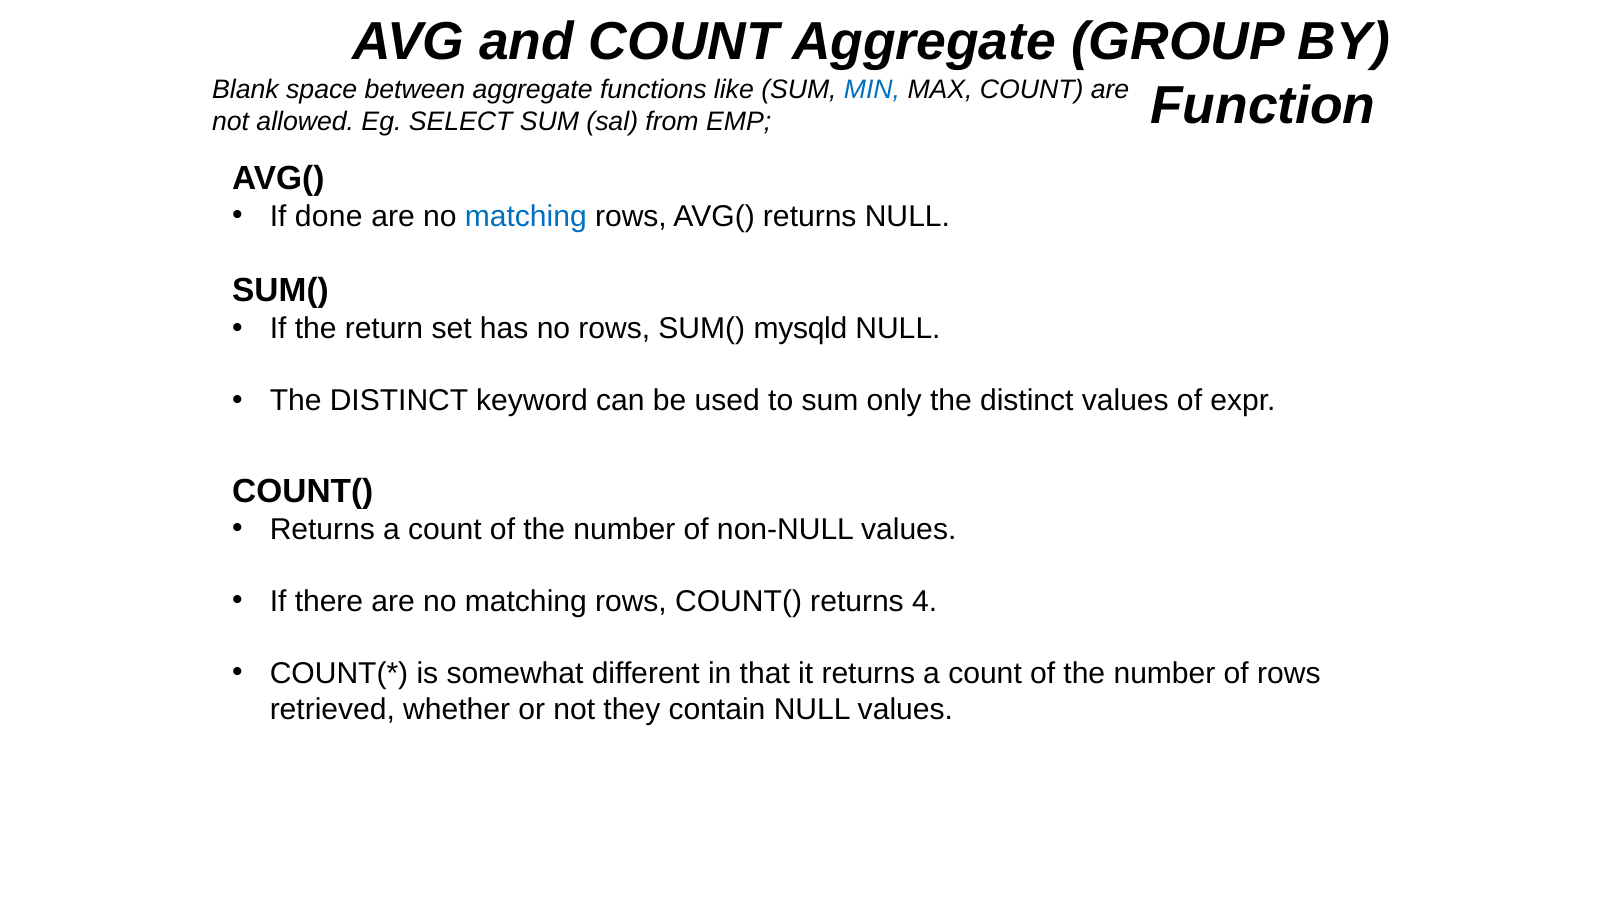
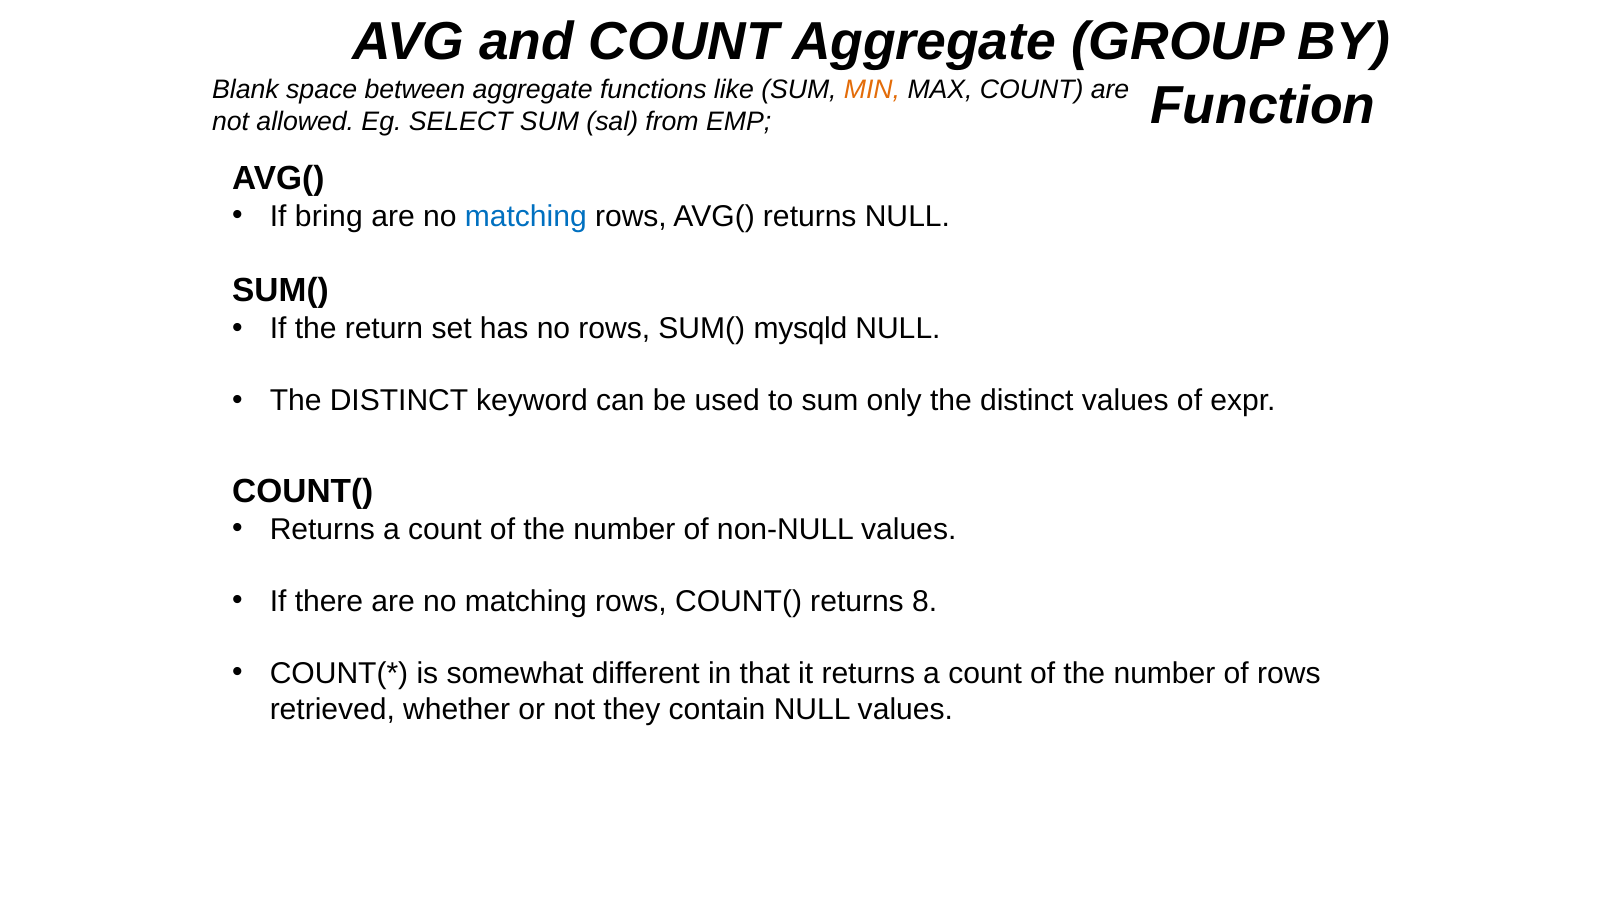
MIN colour: blue -> orange
done: done -> bring
4: 4 -> 8
